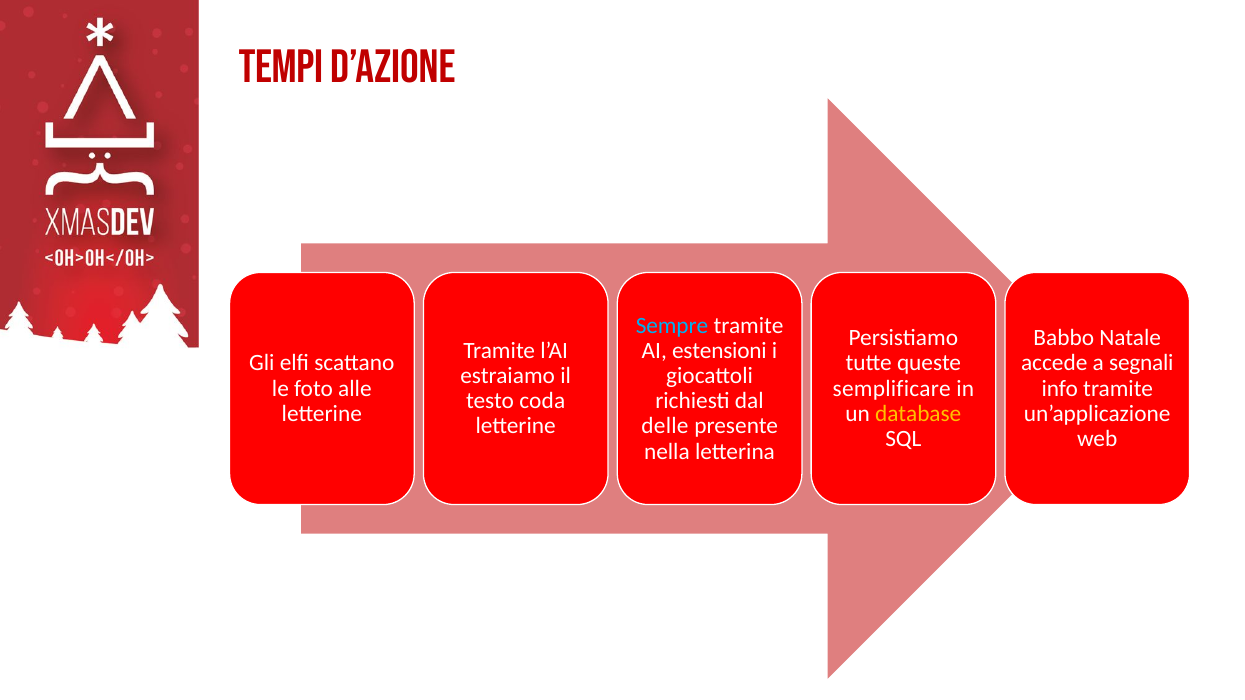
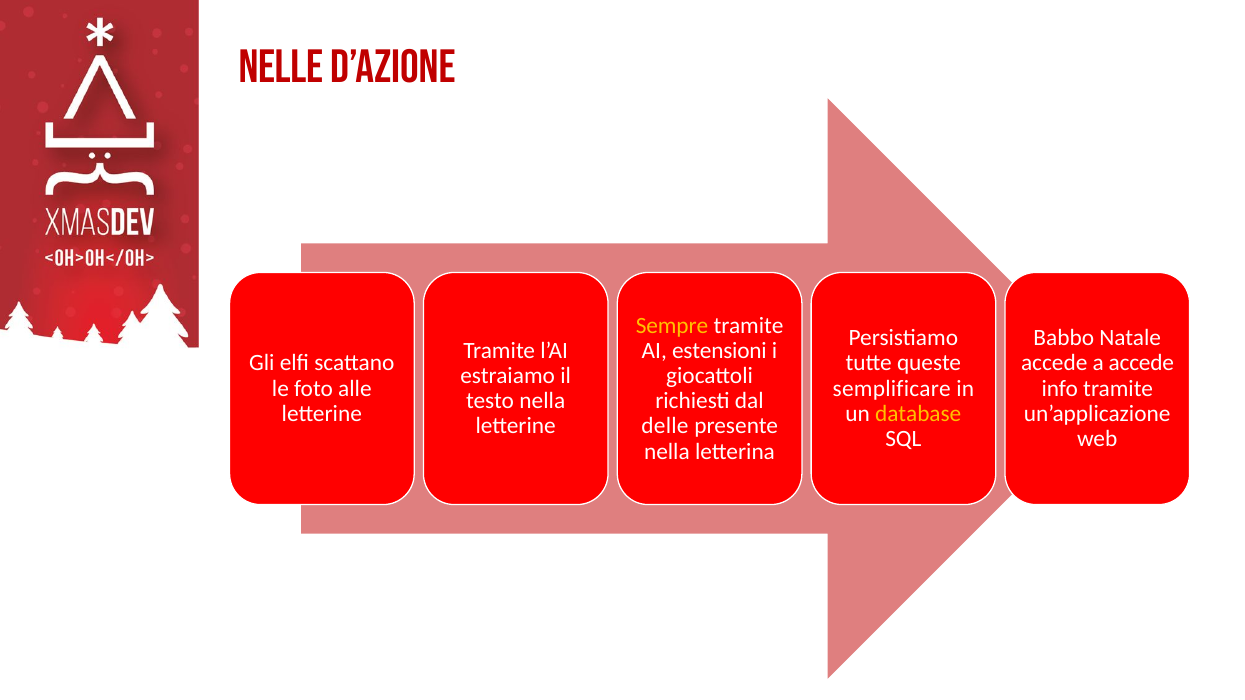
Tempi: Tempi -> Nelle
Sempre colour: light blue -> yellow
a segnali: segnali -> accede
testo coda: coda -> nella
